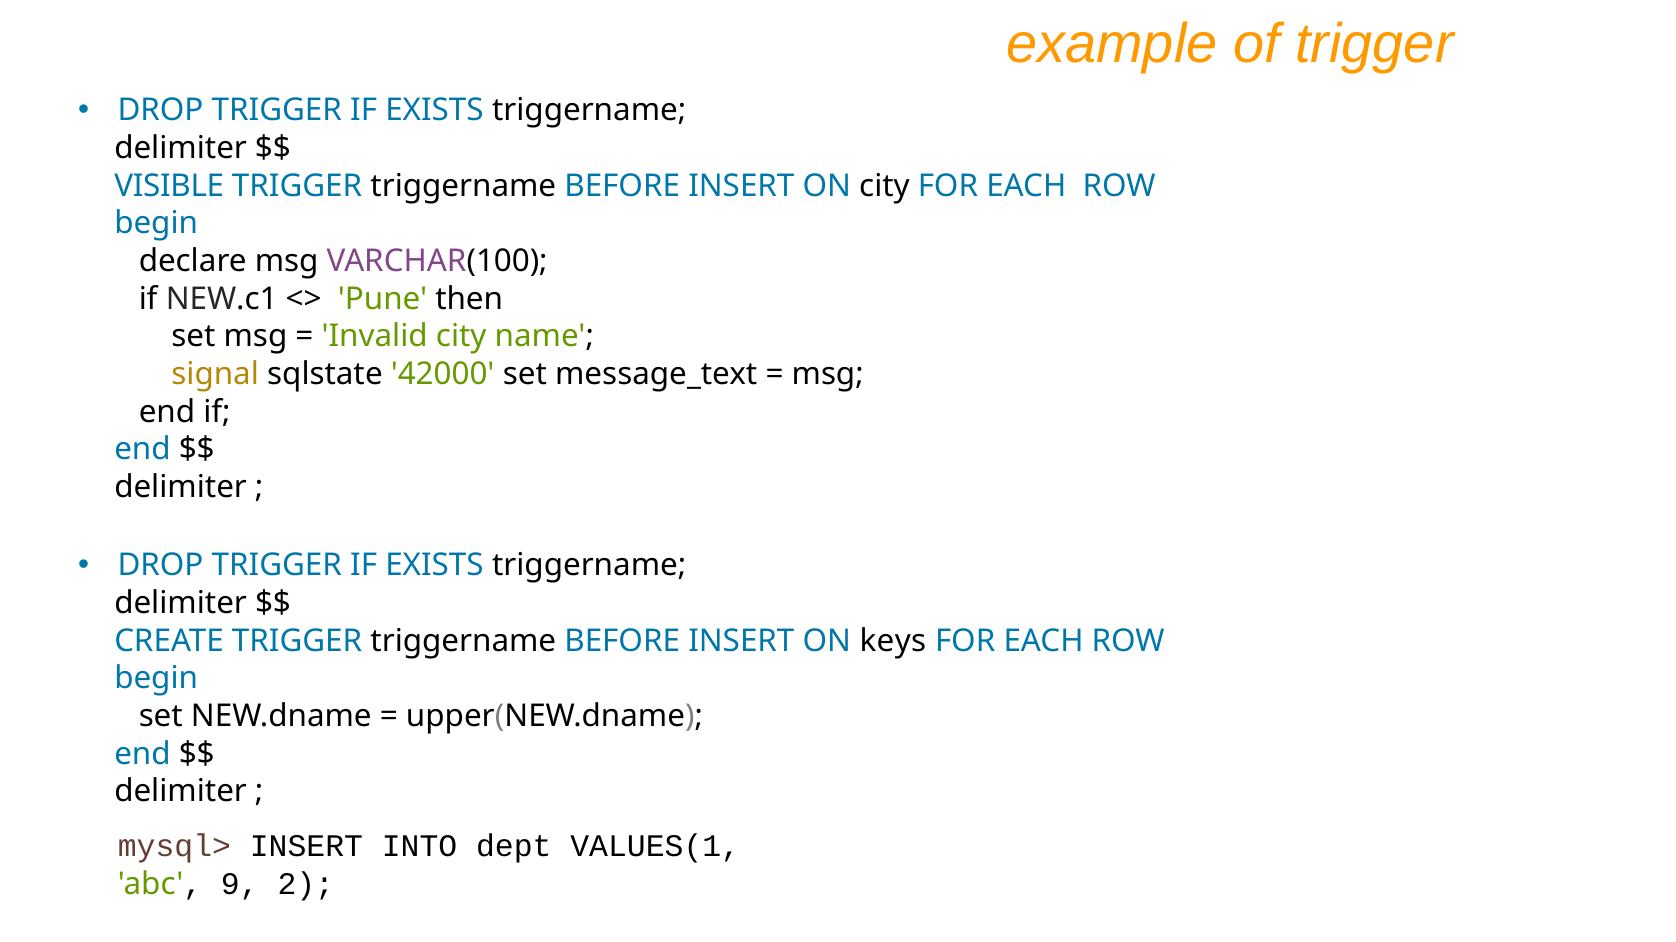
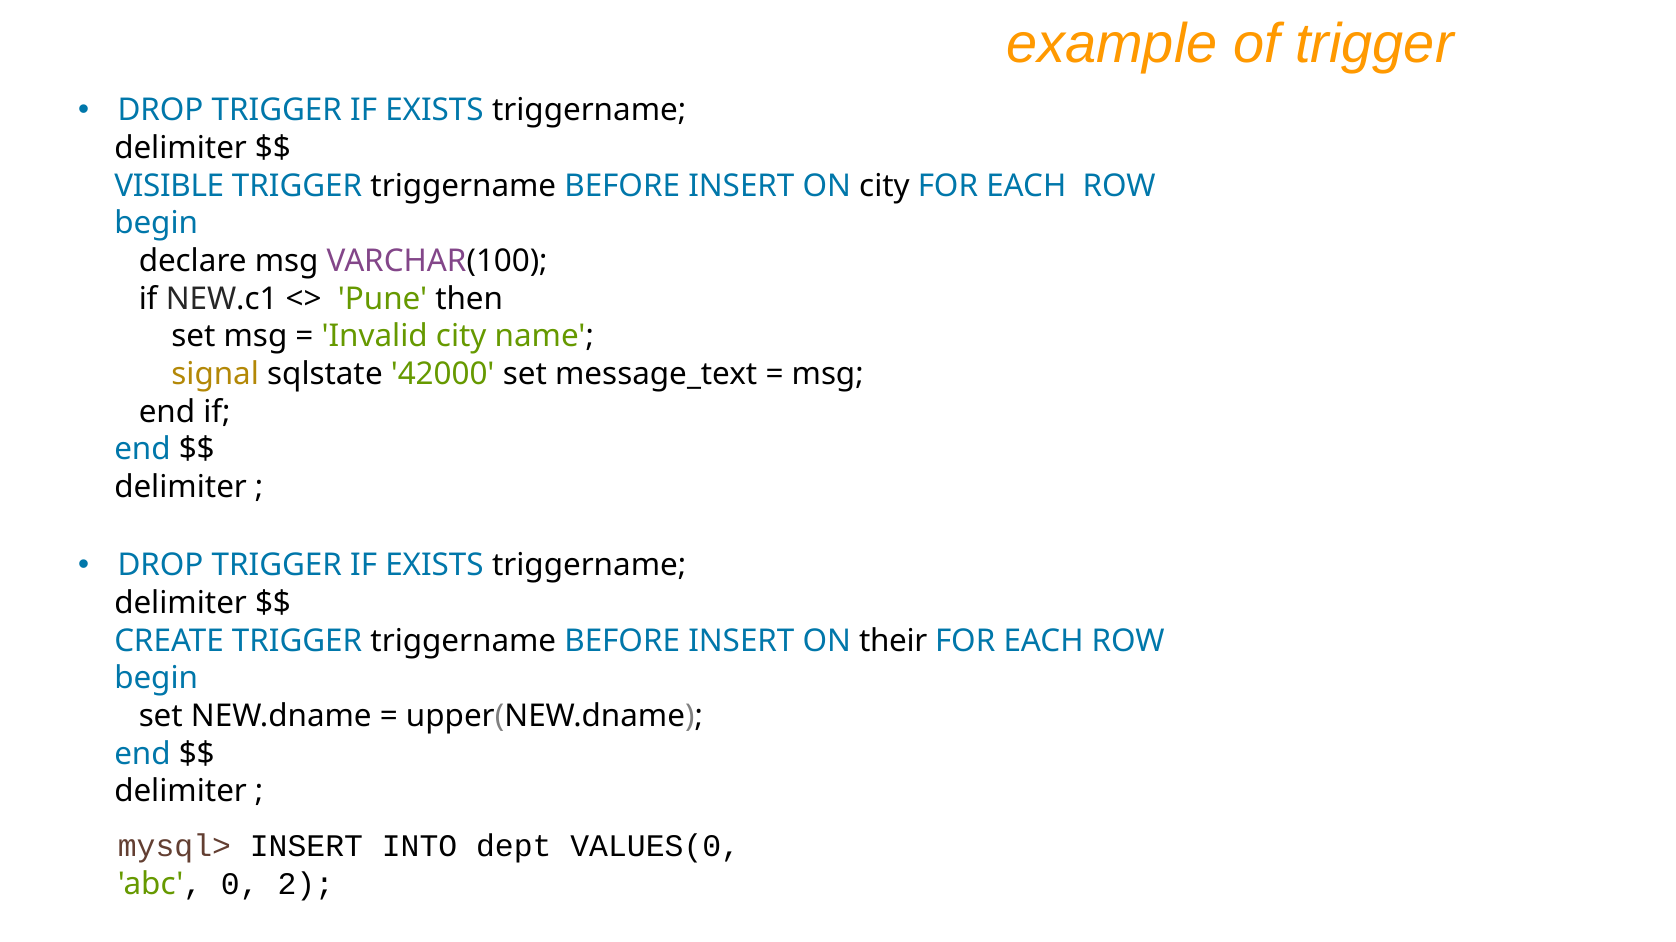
keys: keys -> their
VALUES(1: VALUES(1 -> VALUES(0
9: 9 -> 0
